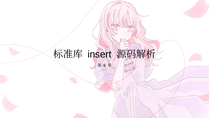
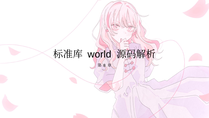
insert: insert -> world
